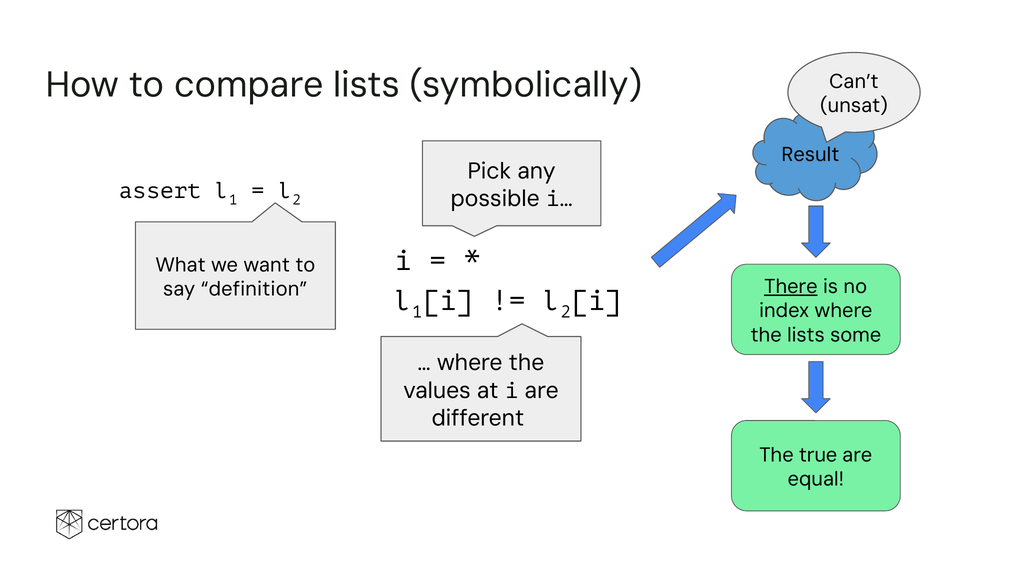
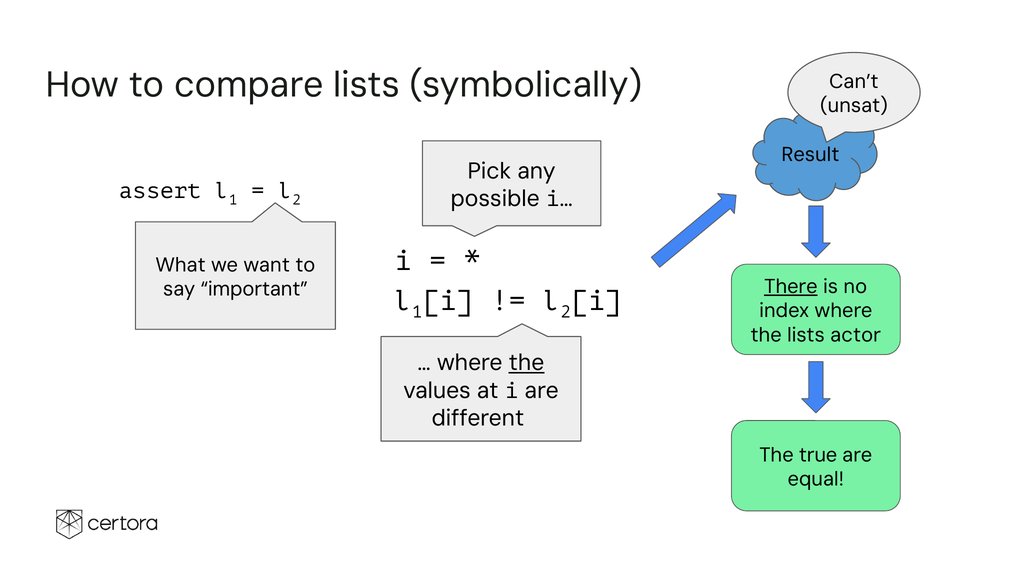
definition: definition -> important
some: some -> actor
the at (526, 363) underline: none -> present
